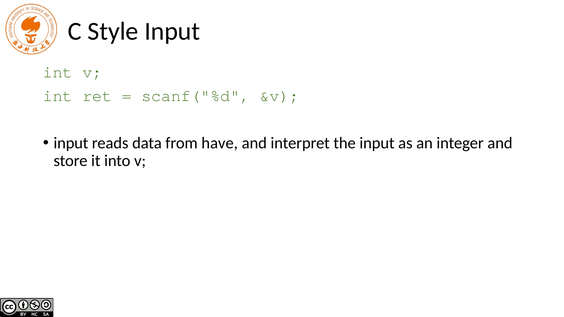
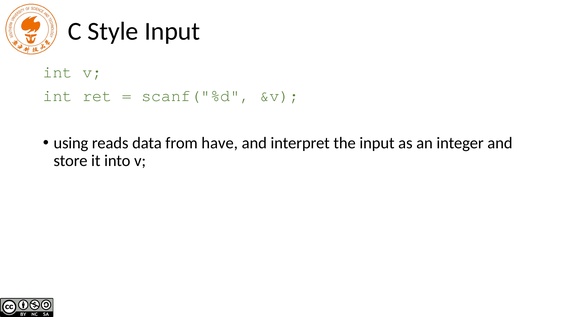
input at (71, 143): input -> using
